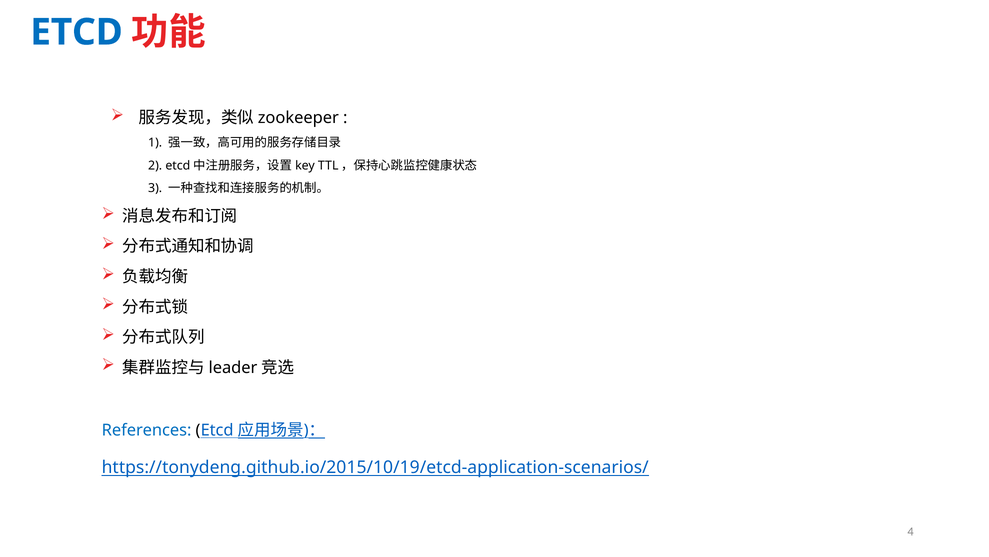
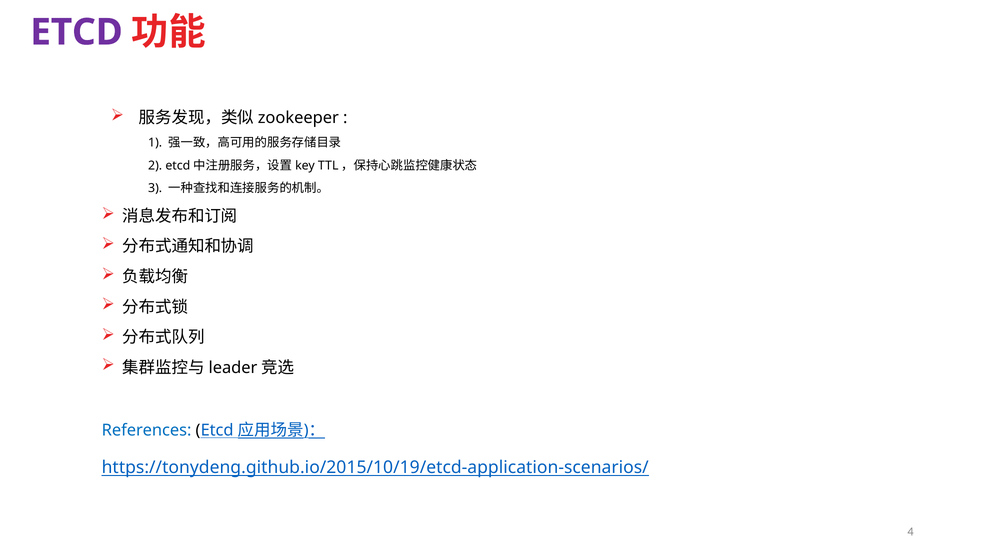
ETCD at (77, 32) colour: blue -> purple
